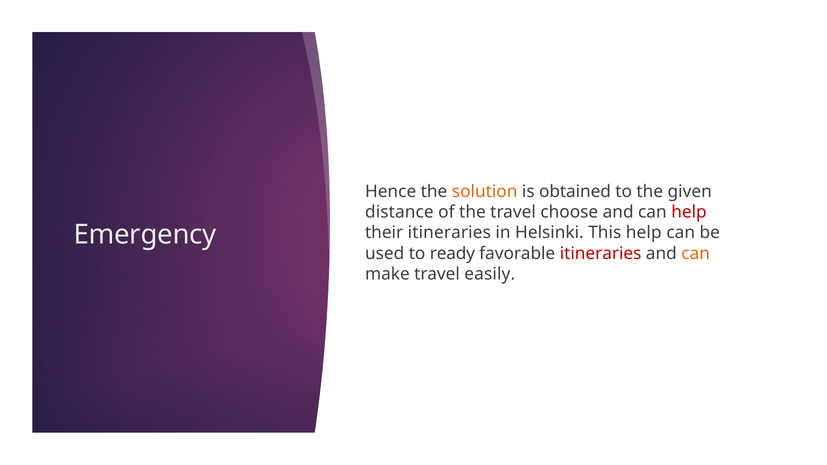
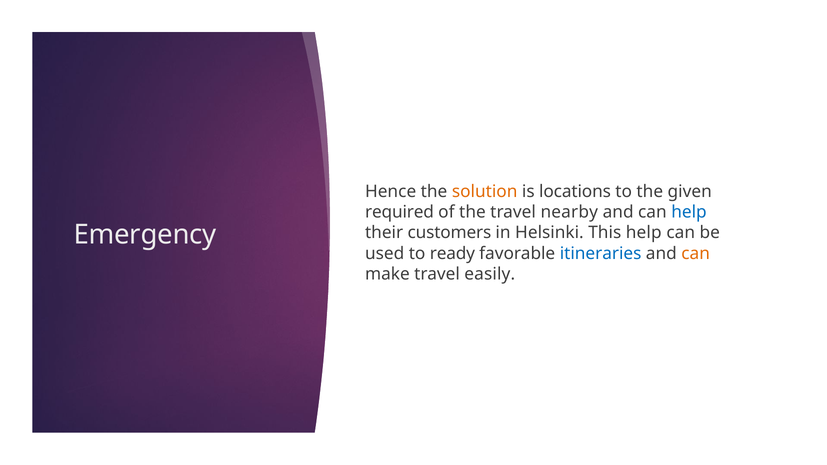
obtained: obtained -> locations
distance: distance -> required
choose: choose -> nearby
help at (689, 212) colour: red -> blue
their itineraries: itineraries -> customers
itineraries at (601, 254) colour: red -> blue
